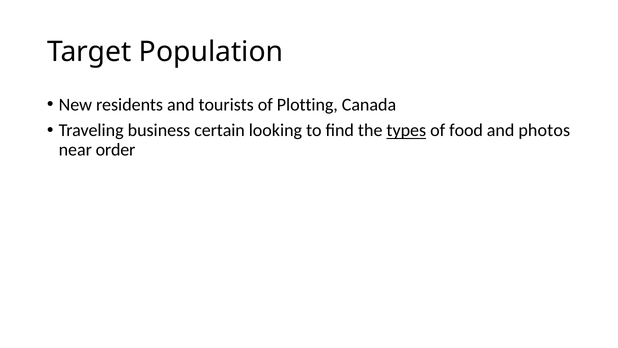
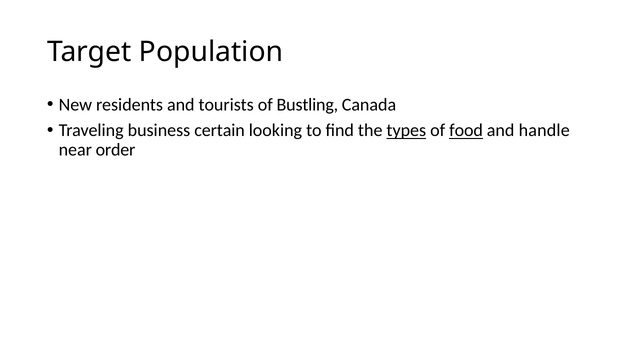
Plotting: Plotting -> Bustling
food underline: none -> present
photos: photos -> handle
